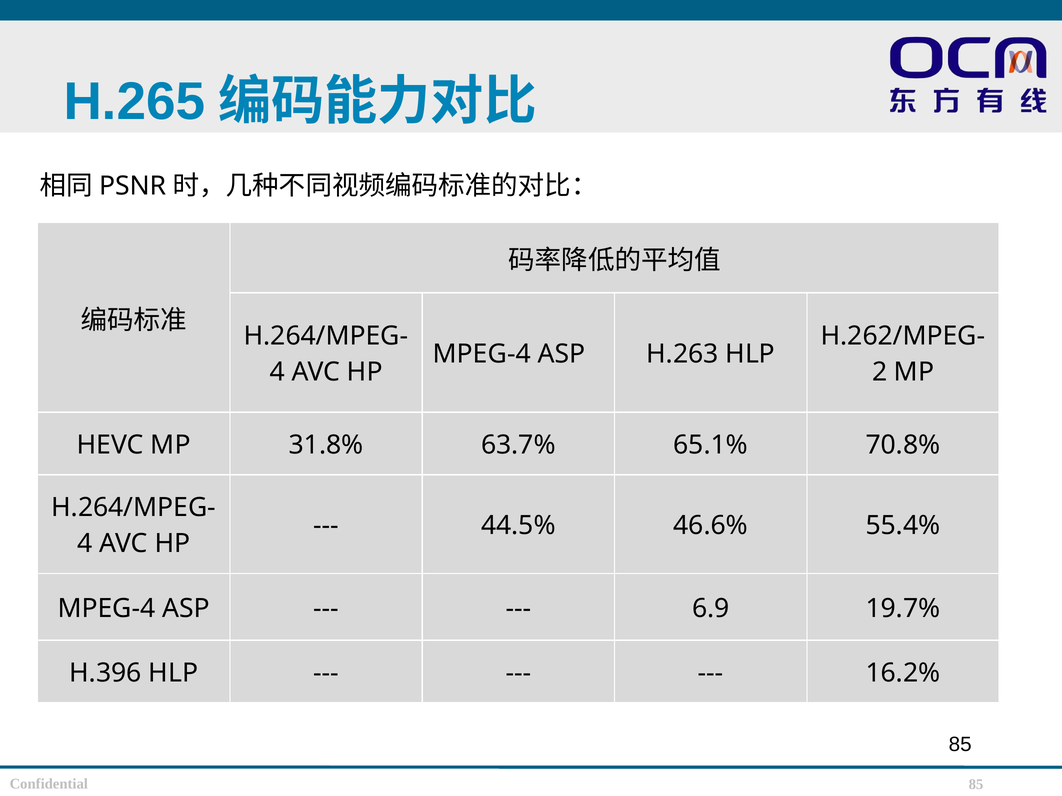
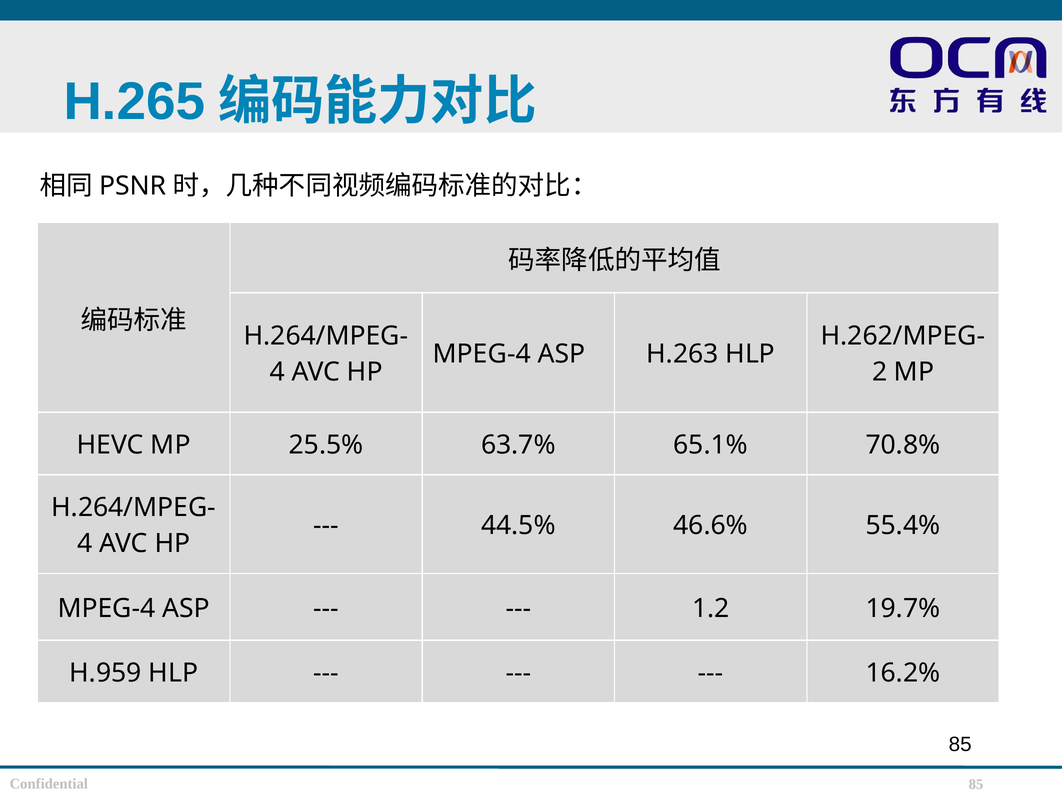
31.8%: 31.8% -> 25.5%
6.9: 6.9 -> 1.2
H.396: H.396 -> H.959
